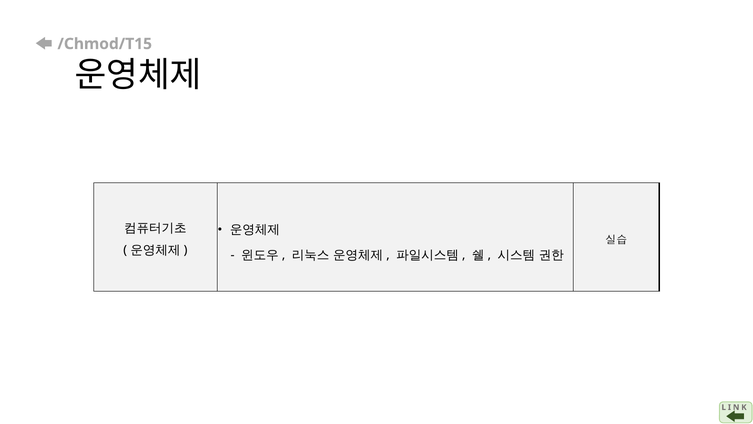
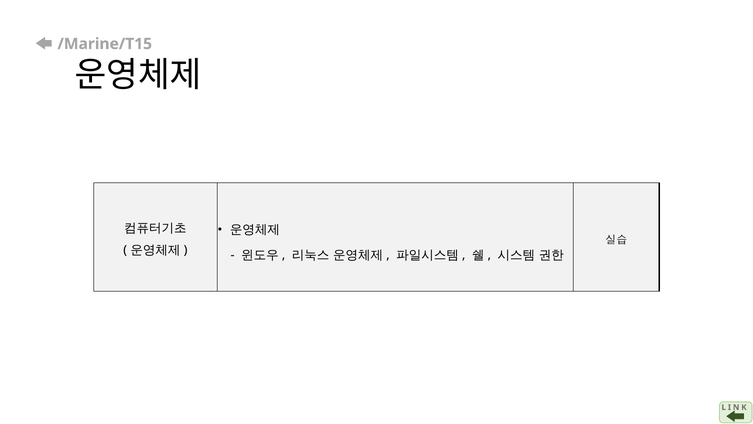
/Chmod/T15: /Chmod/T15 -> /Marine/T15
